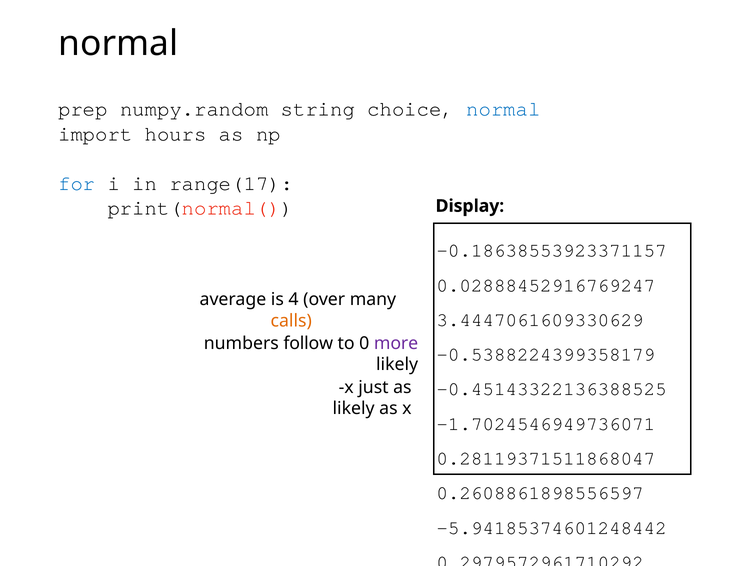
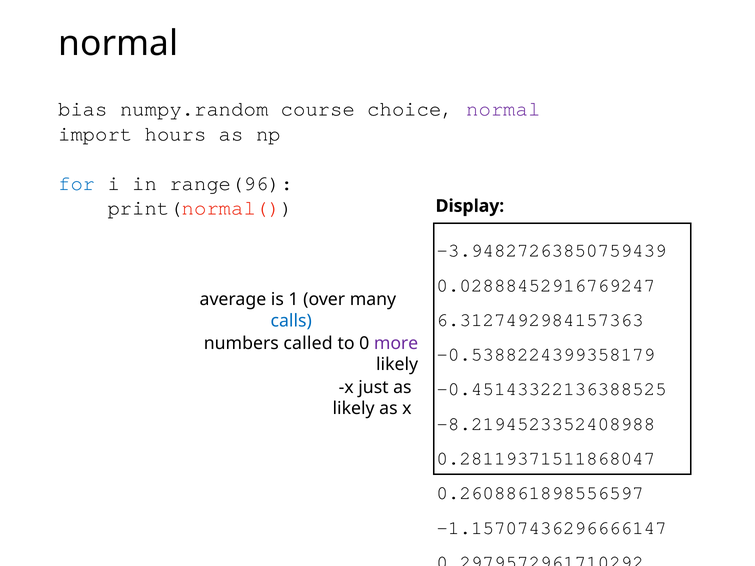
prep: prep -> bias
string: string -> course
normal at (504, 109) colour: blue -> purple
range(17: range(17 -> range(96
-0.18638553923371157: -0.18638553923371157 -> -3.94827263850759439
4: 4 -> 1
3.4447061609330629: 3.4447061609330629 -> 6.3127492984157363
calls colour: orange -> blue
follow: follow -> called
-1.7024546949736071: -1.7024546949736071 -> -8.2194523352408988
-5.94185374601248442: -5.94185374601248442 -> -1.15707436296666147
